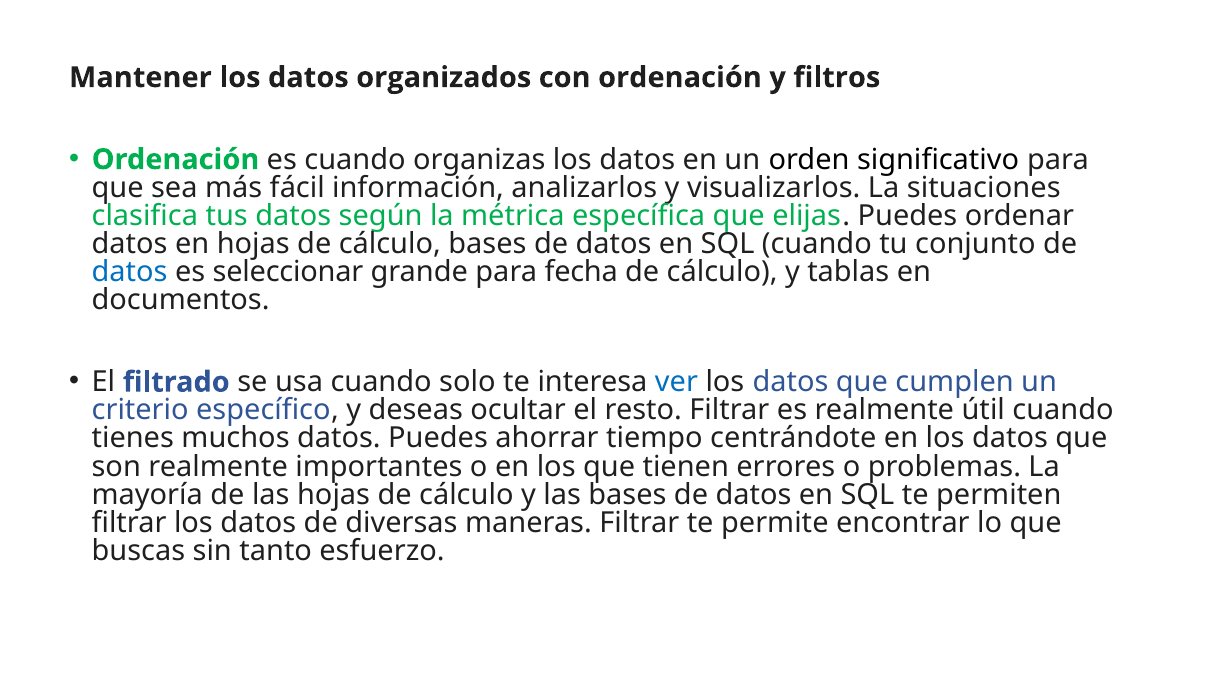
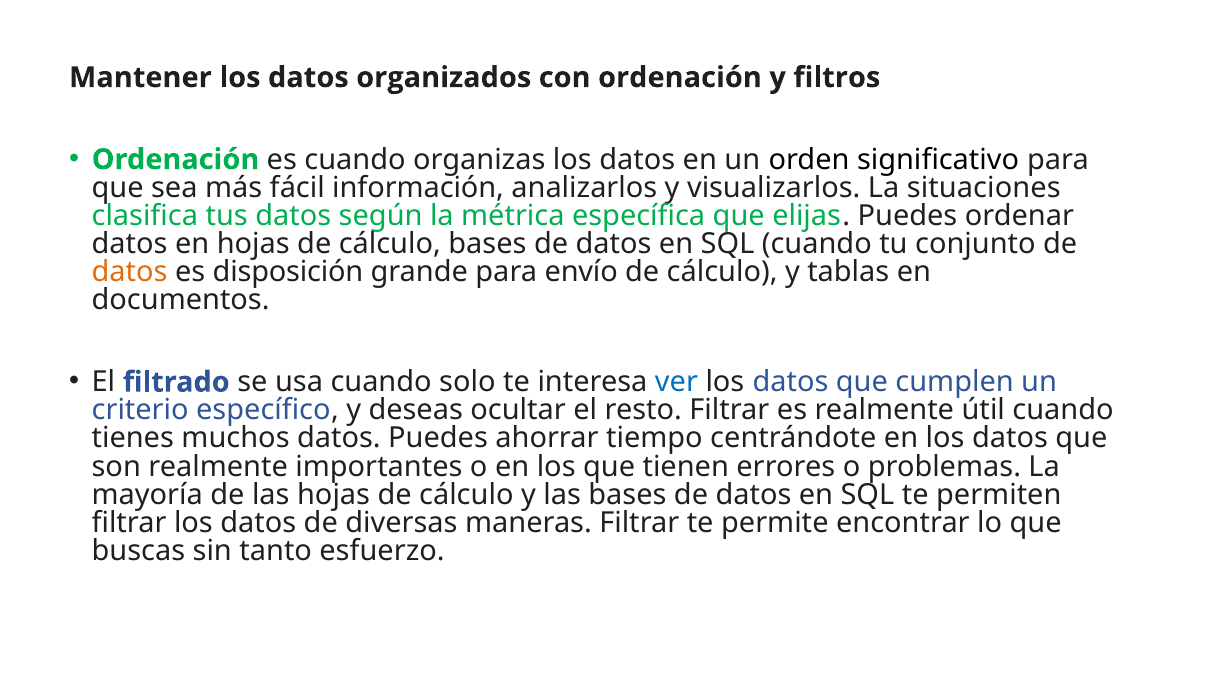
datos at (130, 272) colour: blue -> orange
seleccionar: seleccionar -> disposición
fecha: fecha -> envío
